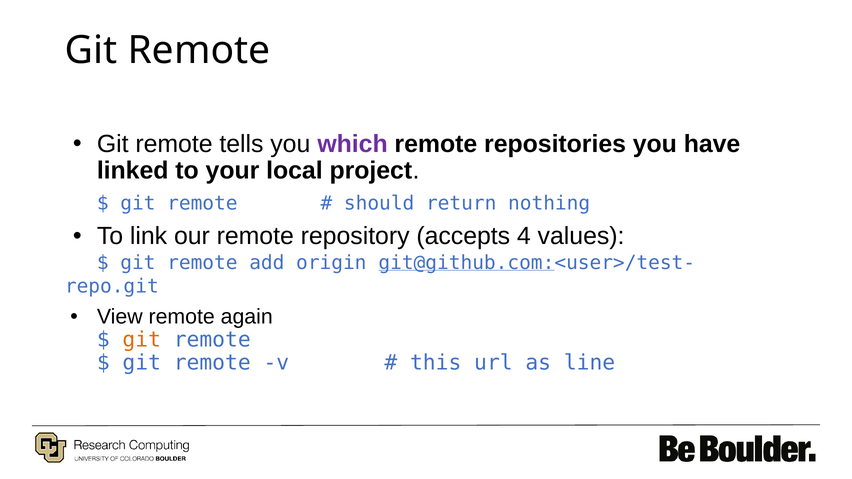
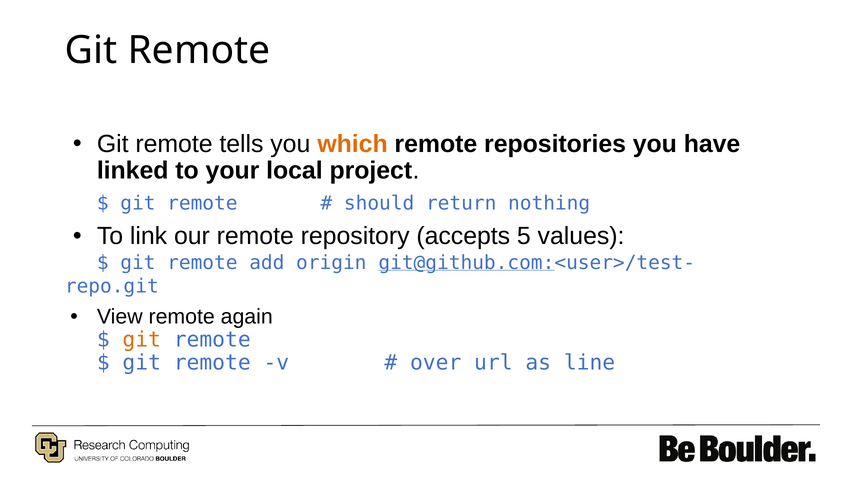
which colour: purple -> orange
4: 4 -> 5
this: this -> over
